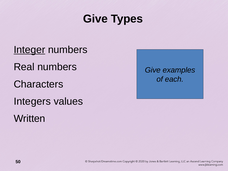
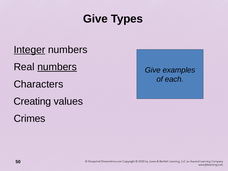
numbers at (57, 67) underline: none -> present
Integers: Integers -> Creating
Written: Written -> Crimes
